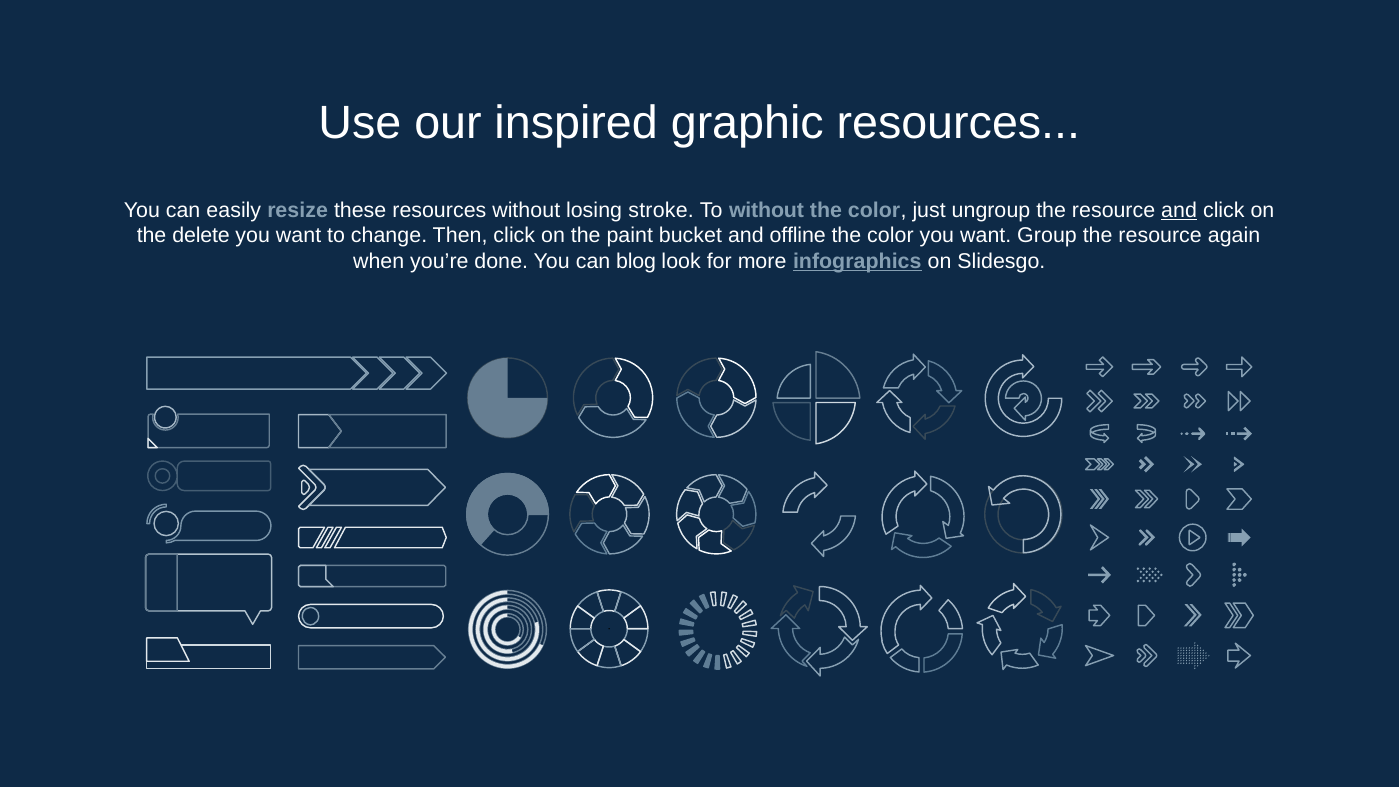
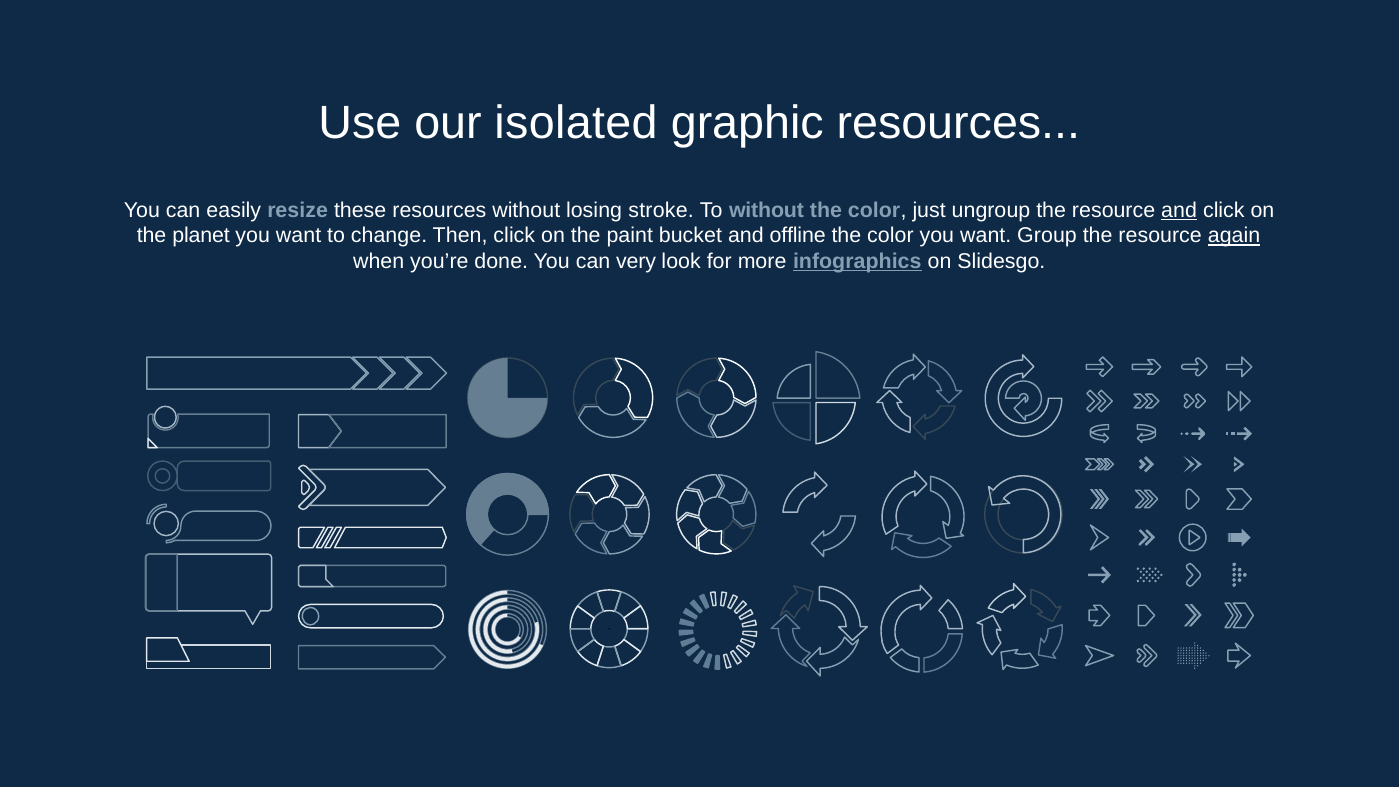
inspired: inspired -> isolated
delete: delete -> planet
again underline: none -> present
blog: blog -> very
